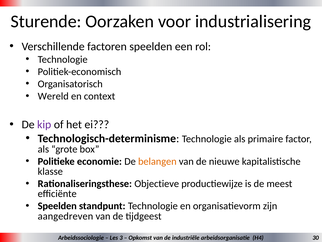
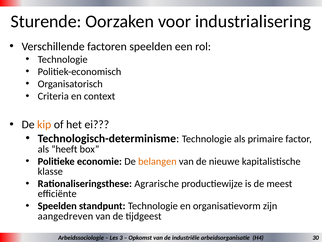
Wereld: Wereld -> Criteria
kip colour: purple -> orange
grote: grote -> heeft
Objectieve: Objectieve -> Agrarische
